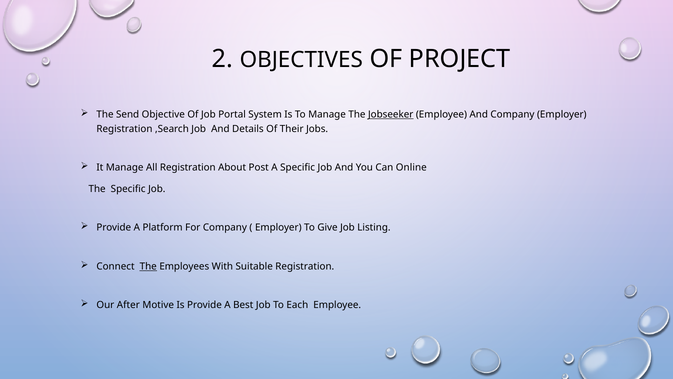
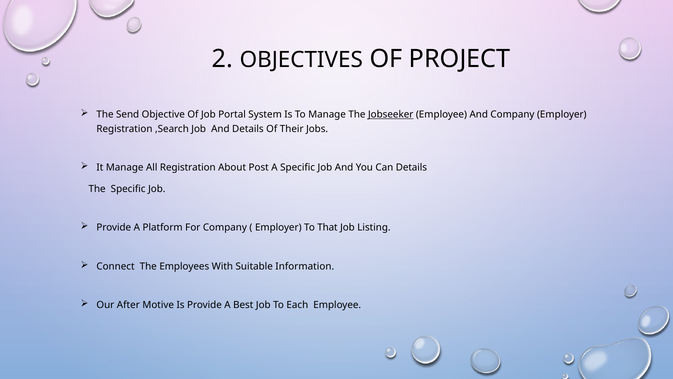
Can Online: Online -> Details
Give: Give -> That
The at (148, 266) underline: present -> none
Suitable Registration: Registration -> Information
